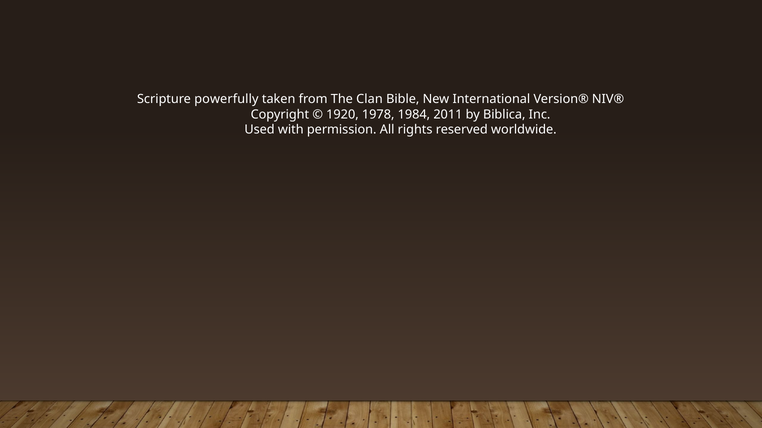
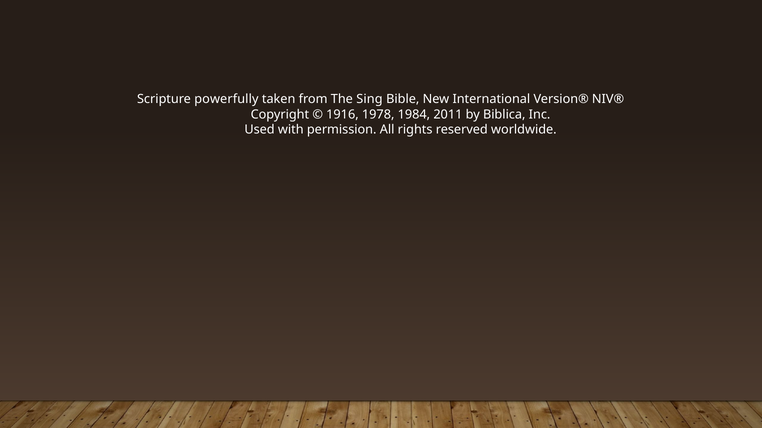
Clan: Clan -> Sing
1920: 1920 -> 1916
